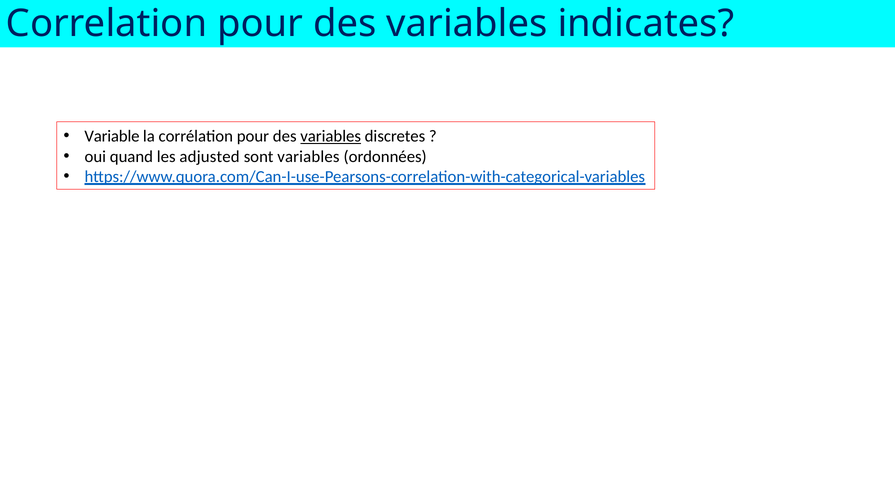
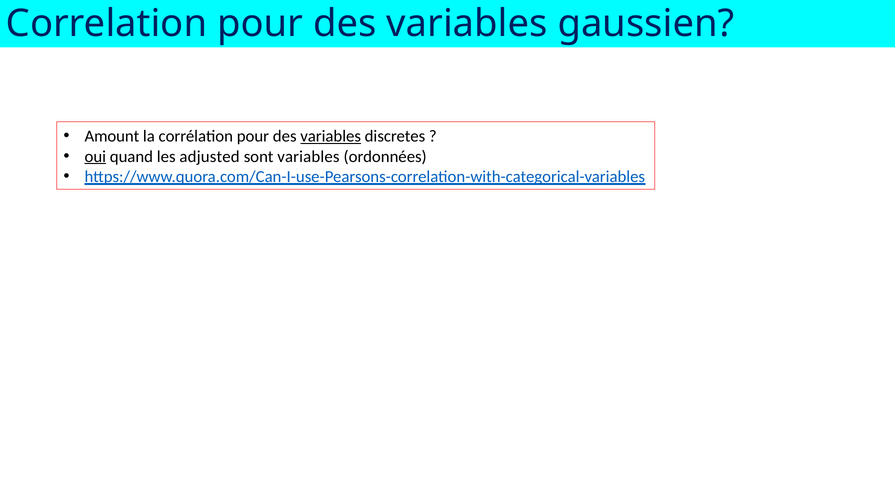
indicates: indicates -> gaussien
Variable: Variable -> Amount
oui underline: none -> present
